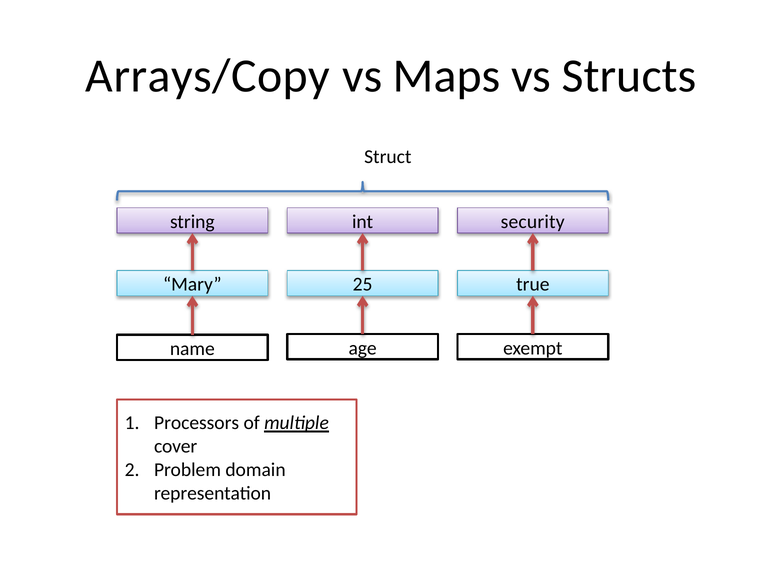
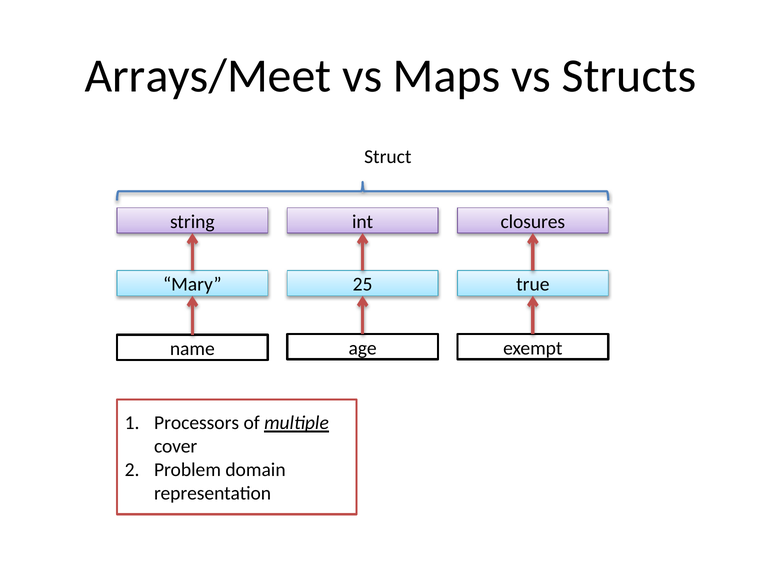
Arrays/Copy: Arrays/Copy -> Arrays/Meet
security: security -> closures
